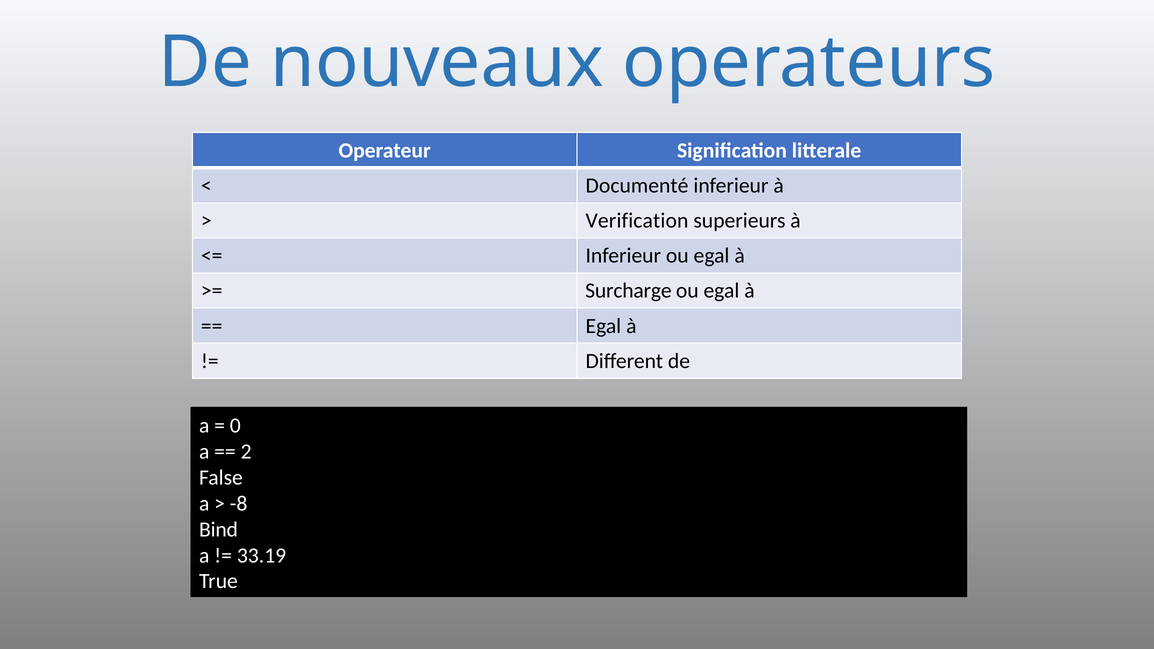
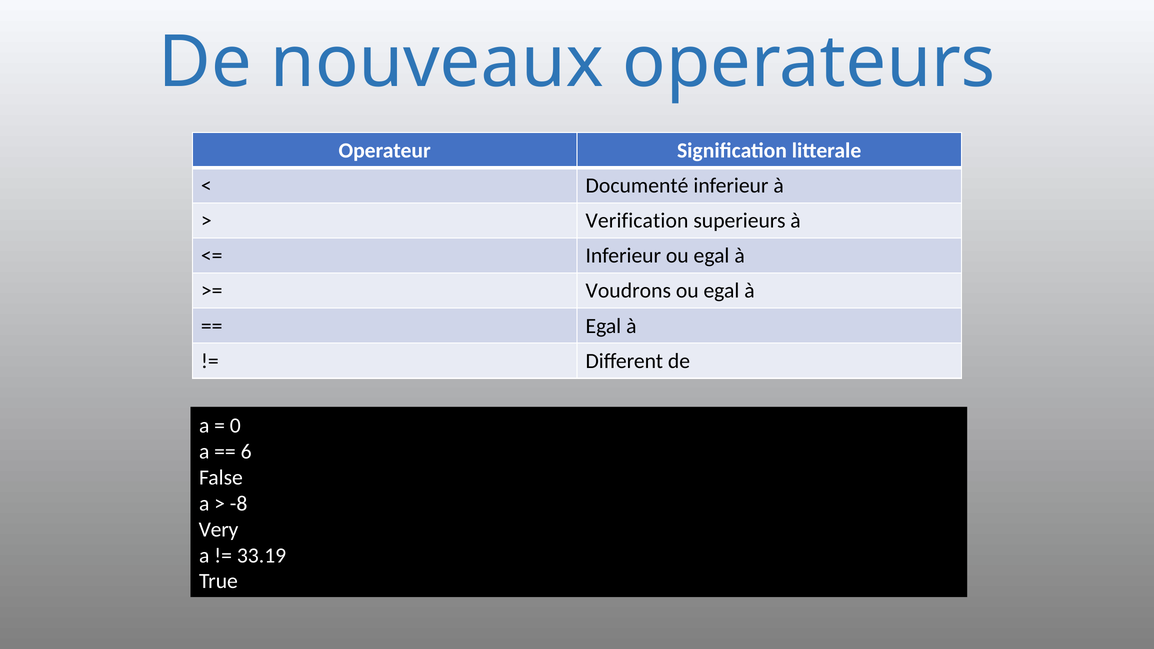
Surcharge: Surcharge -> Voudrons
2: 2 -> 6
Bind: Bind -> Very
